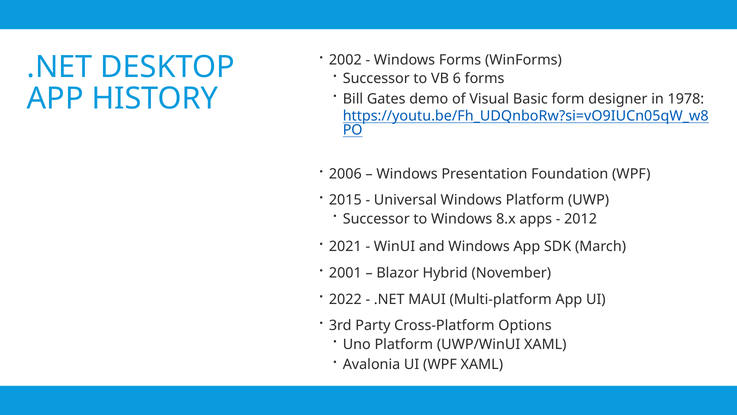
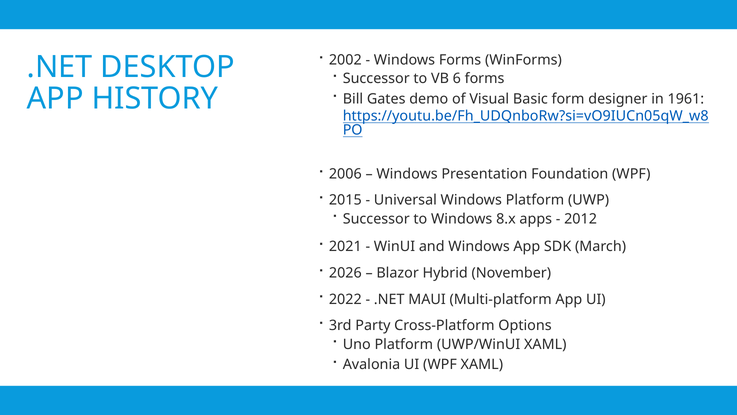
1978: 1978 -> 1961
2001: 2001 -> 2026
